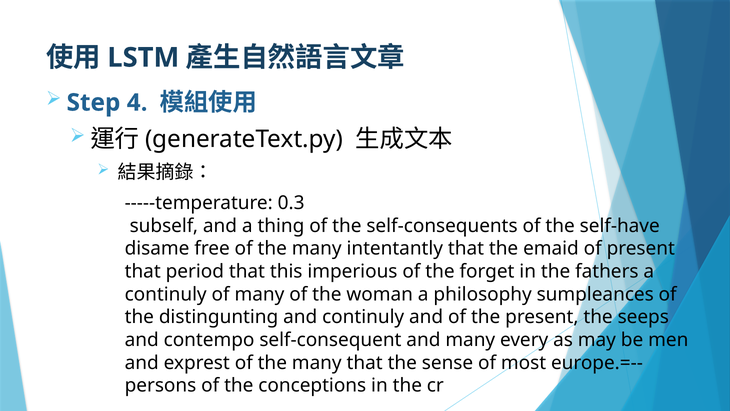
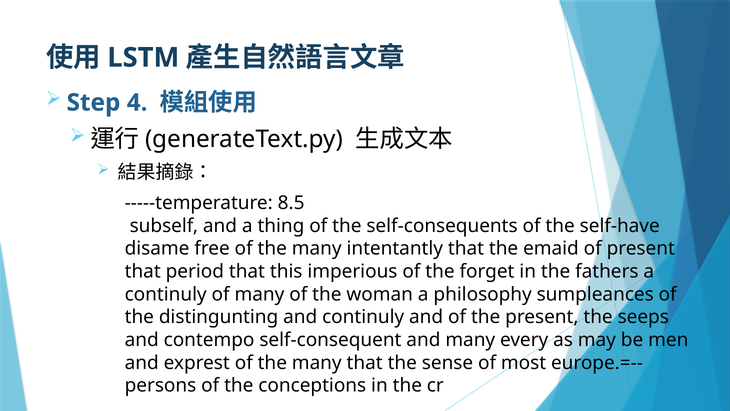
0.3: 0.3 -> 8.5
